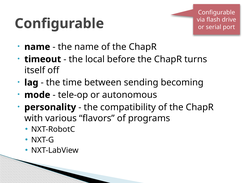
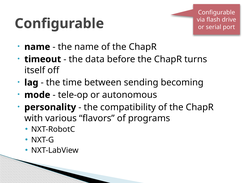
local: local -> data
